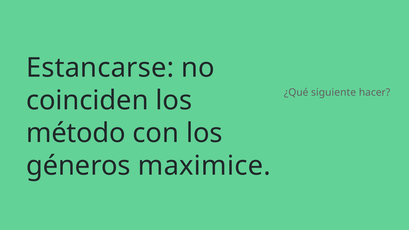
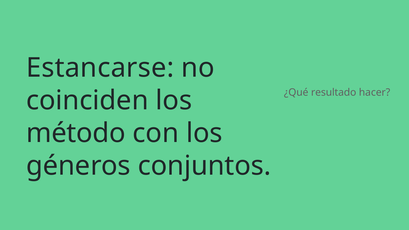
siguiente: siguiente -> resultado
maximice: maximice -> conjuntos
